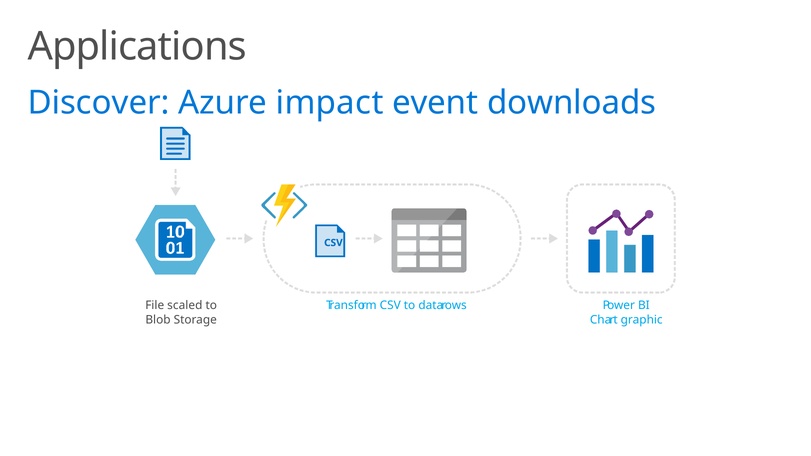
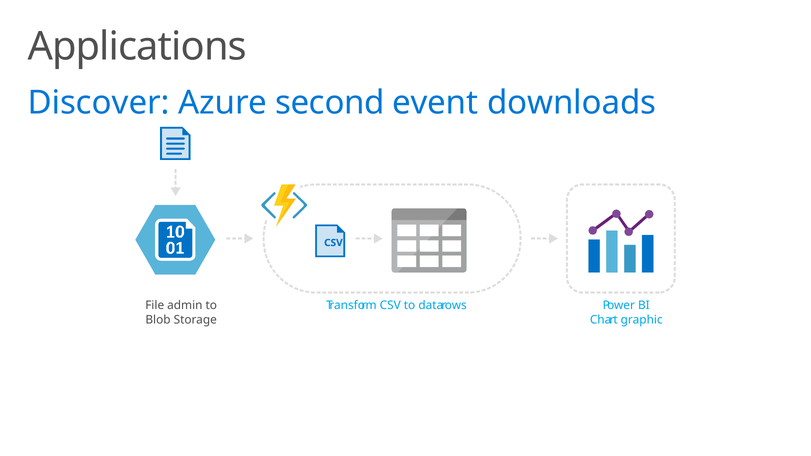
impact: impact -> second
scaled: scaled -> admin
